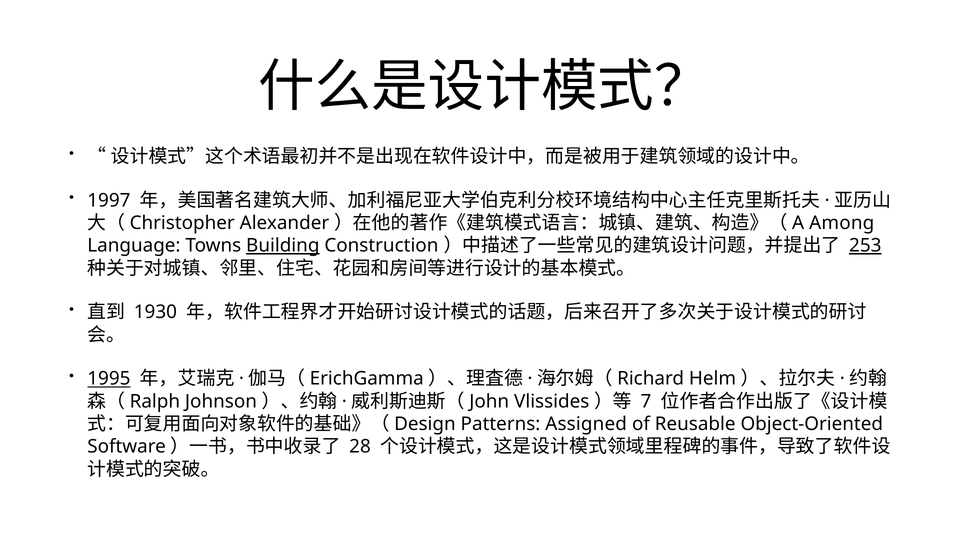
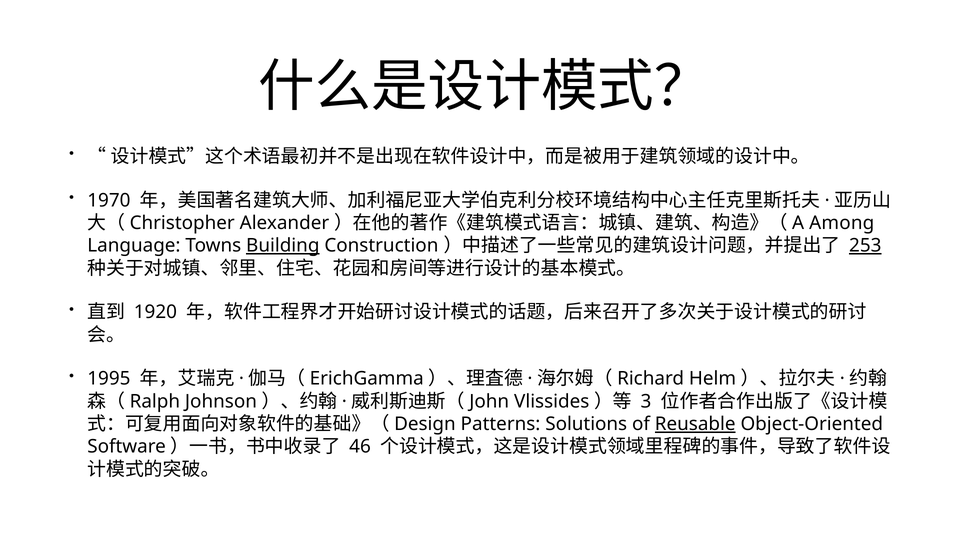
1997: 1997 -> 1970
1930: 1930 -> 1920
1995 underline: present -> none
7: 7 -> 3
Assigned: Assigned -> Solutions
Reusable underline: none -> present
28: 28 -> 46
